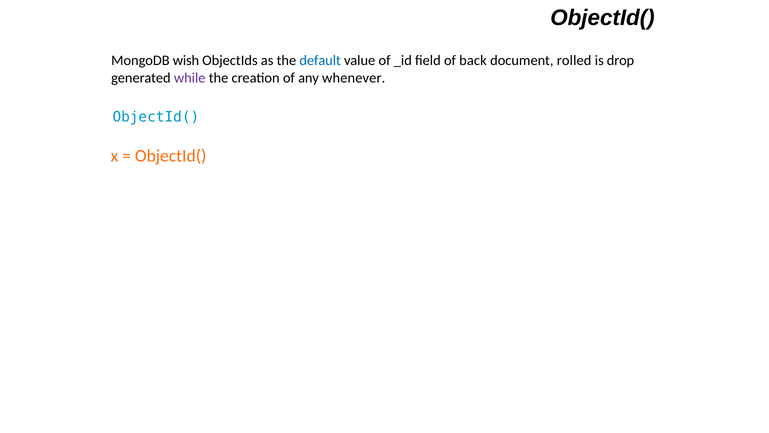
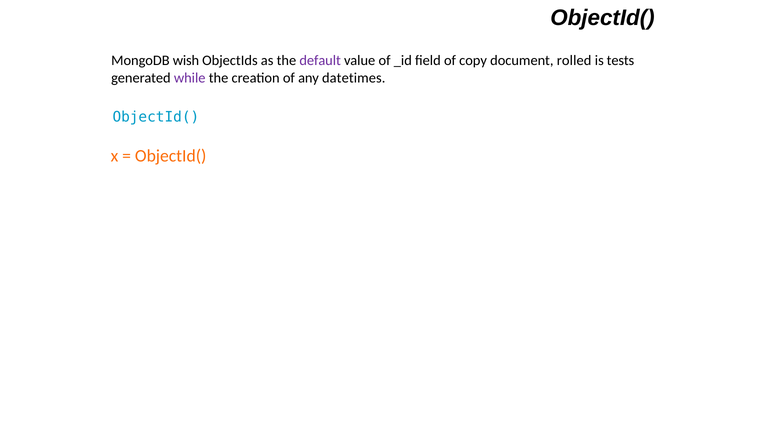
default colour: blue -> purple
back: back -> copy
drop: drop -> tests
whenever: whenever -> datetimes
